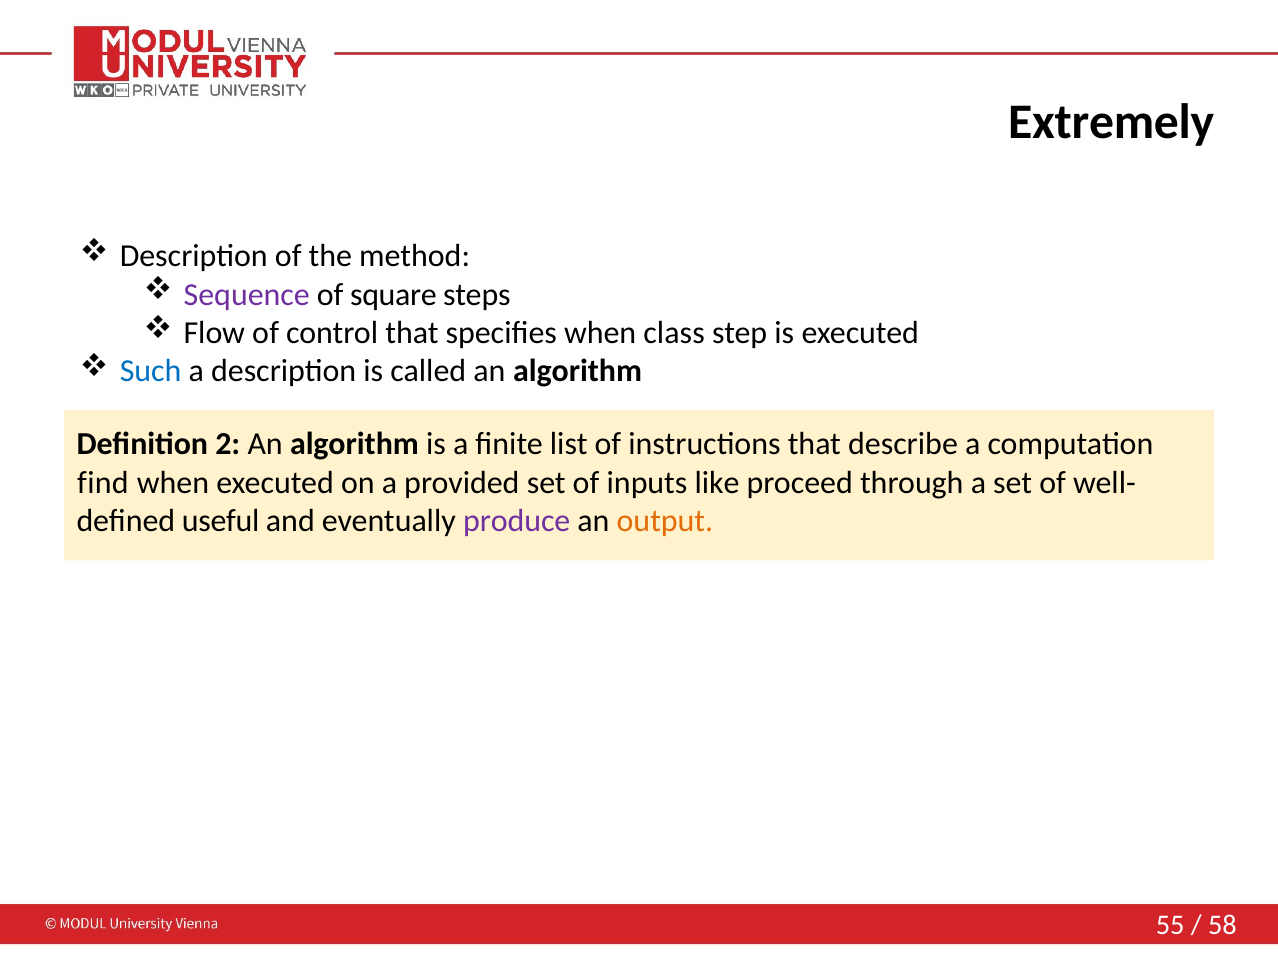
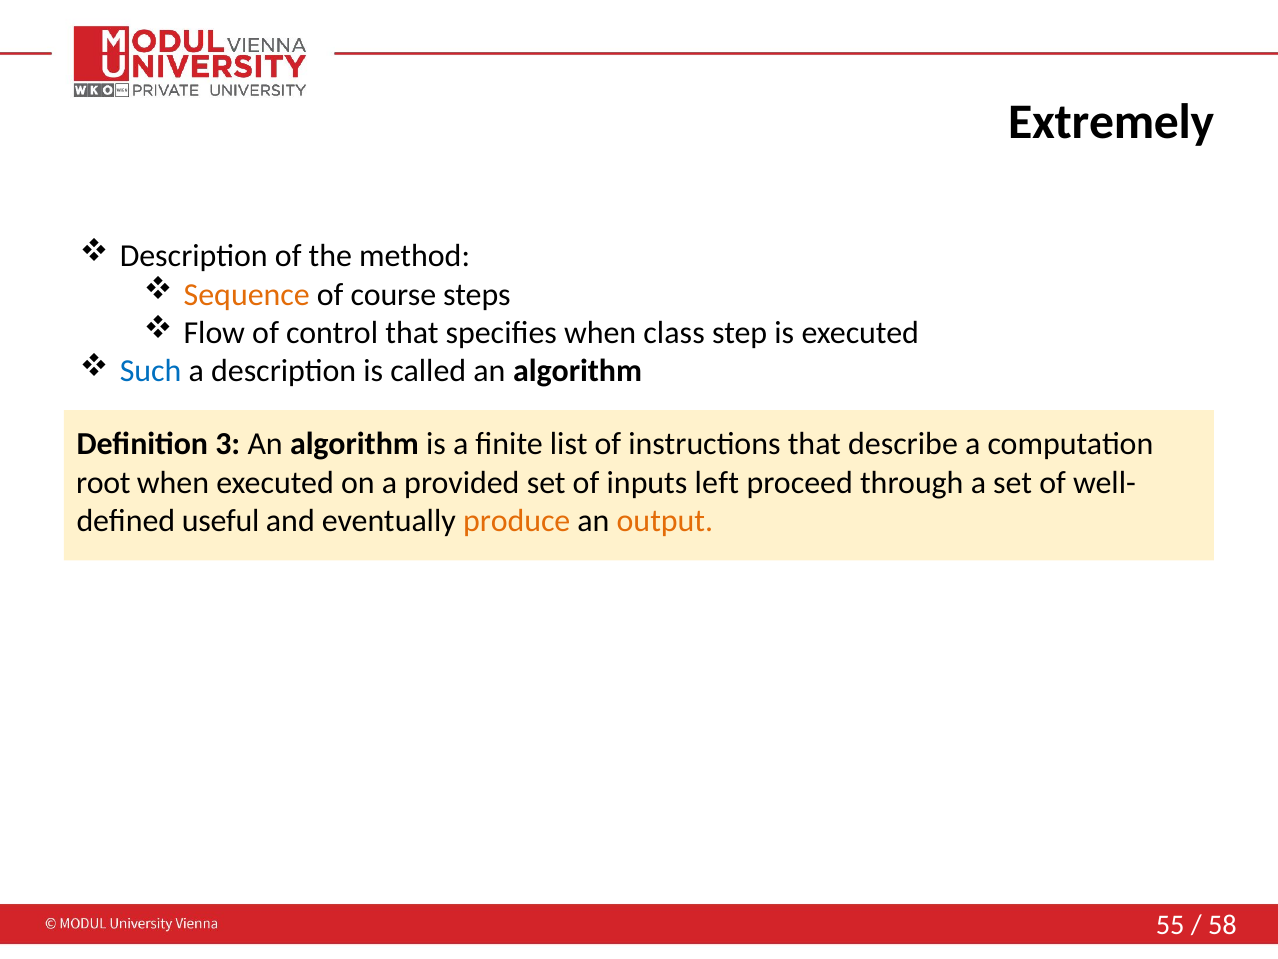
Sequence colour: purple -> orange
square: square -> course
2: 2 -> 3
find: find -> root
like: like -> left
produce colour: purple -> orange
